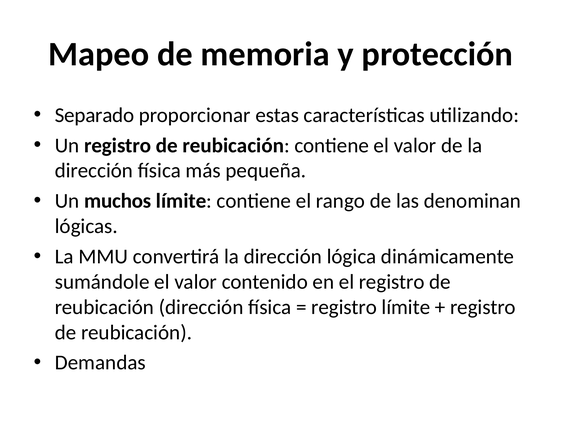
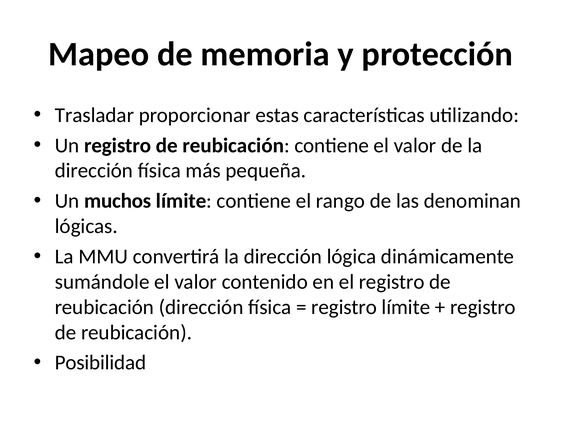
Separado: Separado -> Trasladar
Demandas: Demandas -> Posibilidad
